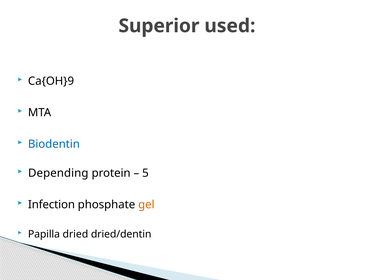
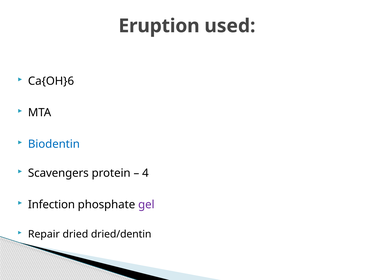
Superior: Superior -> Eruption
Ca{OH}9: Ca{OH}9 -> Ca{OH}6
Depending: Depending -> Scavengers
5: 5 -> 4
gel colour: orange -> purple
Papilla: Papilla -> Repair
